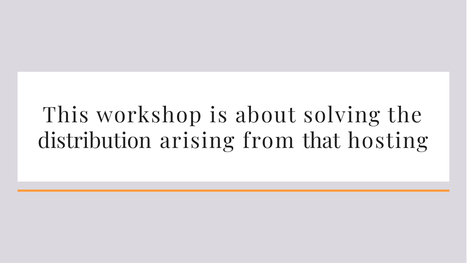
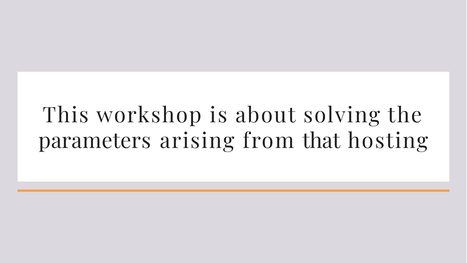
distribution: distribution -> parameters
